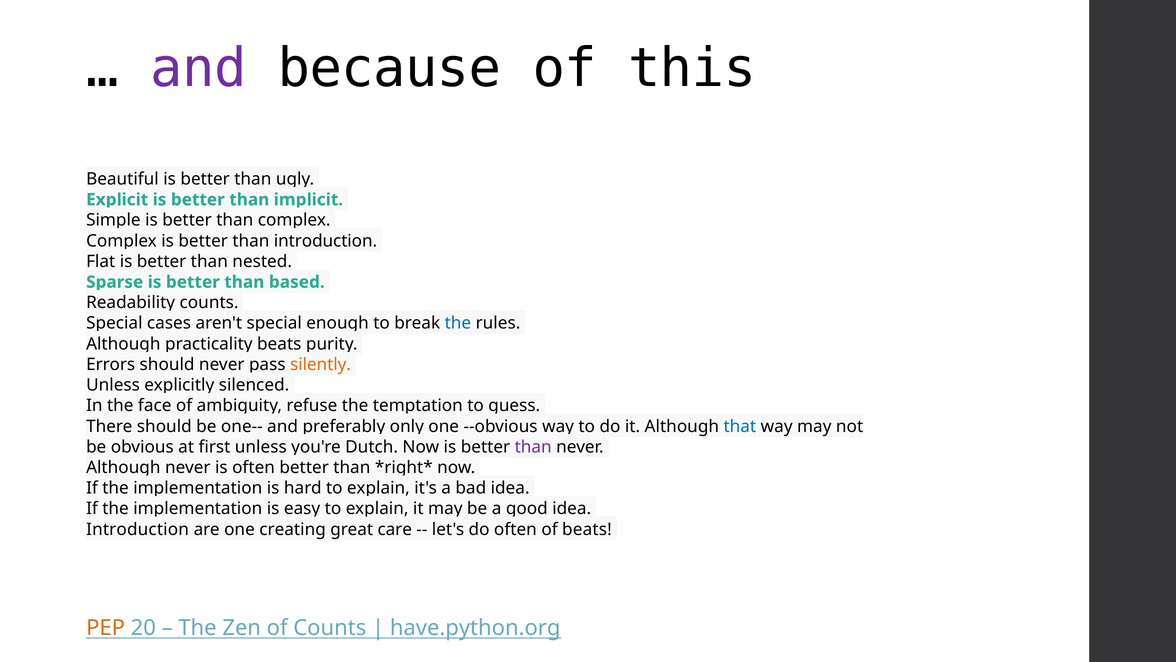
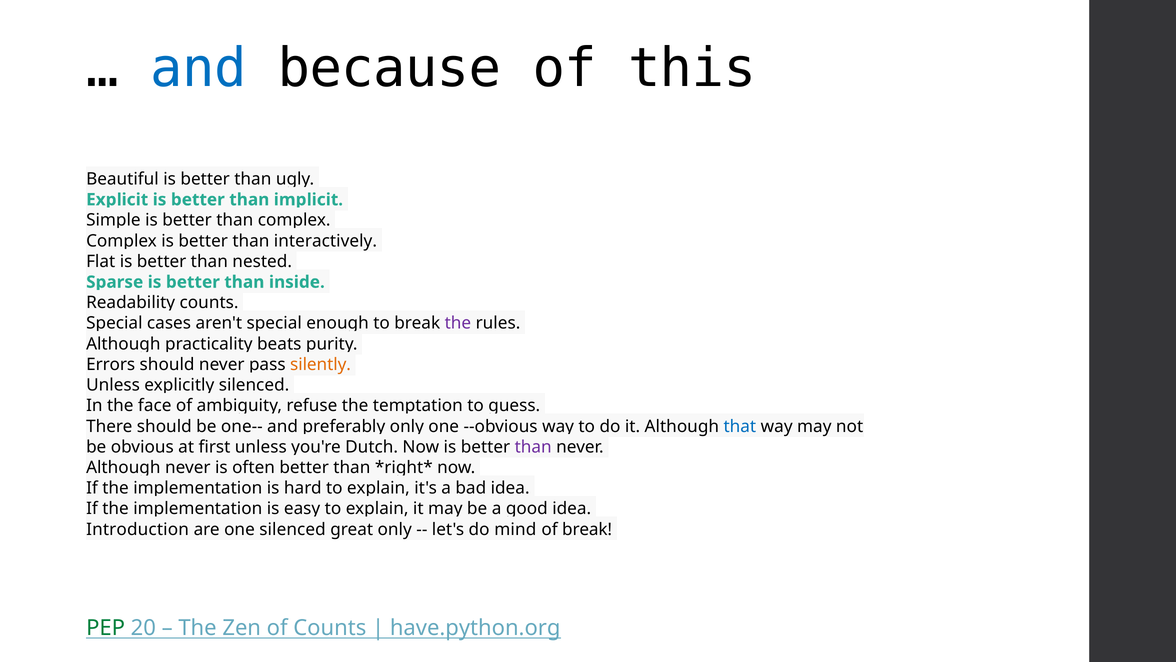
and at (199, 68) colour: purple -> blue
introduction at (325, 241): introduction -> interactively
based: based -> inside
the at (458, 323) colour: blue -> purple
one creating: creating -> silenced
great care: care -> only
do often: often -> mind
of beats: beats -> break
PEP colour: orange -> green
